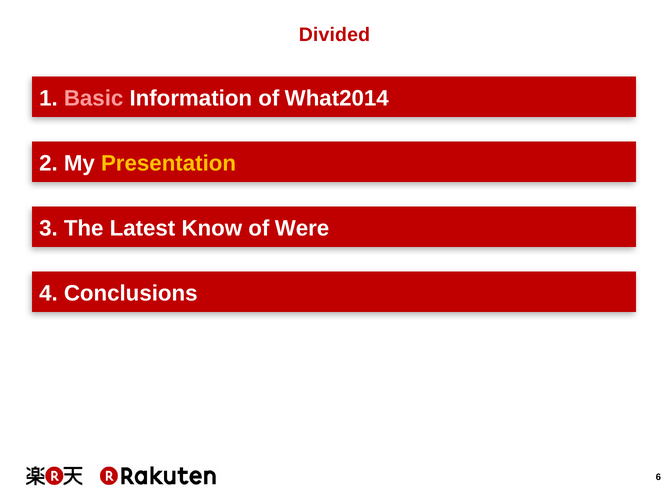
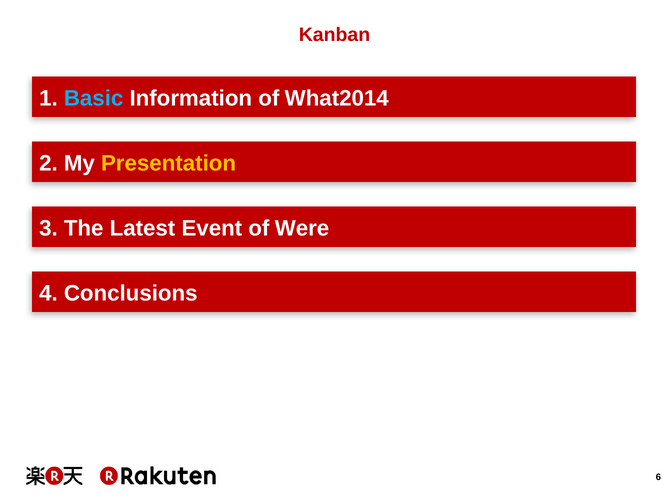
Divided: Divided -> Kanban
Basic colour: pink -> light blue
Know: Know -> Event
